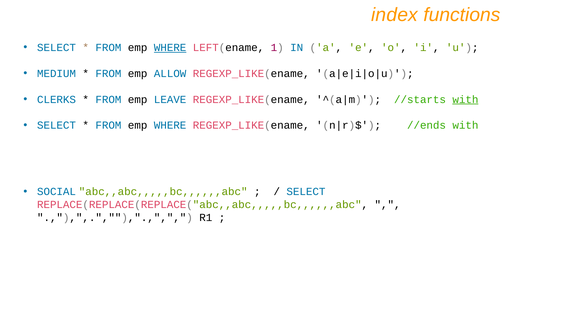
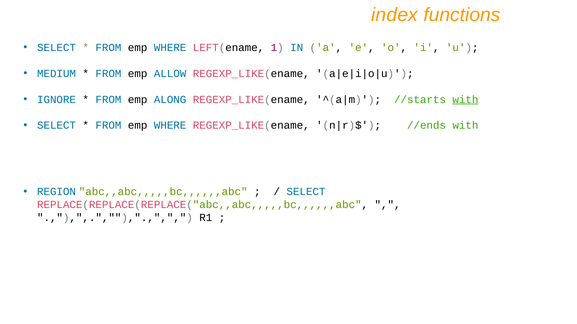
WHERE at (170, 48) underline: present -> none
CLERKS: CLERKS -> IGNORE
LEAVE: LEAVE -> ALONG
SOCIAL: SOCIAL -> REGION
